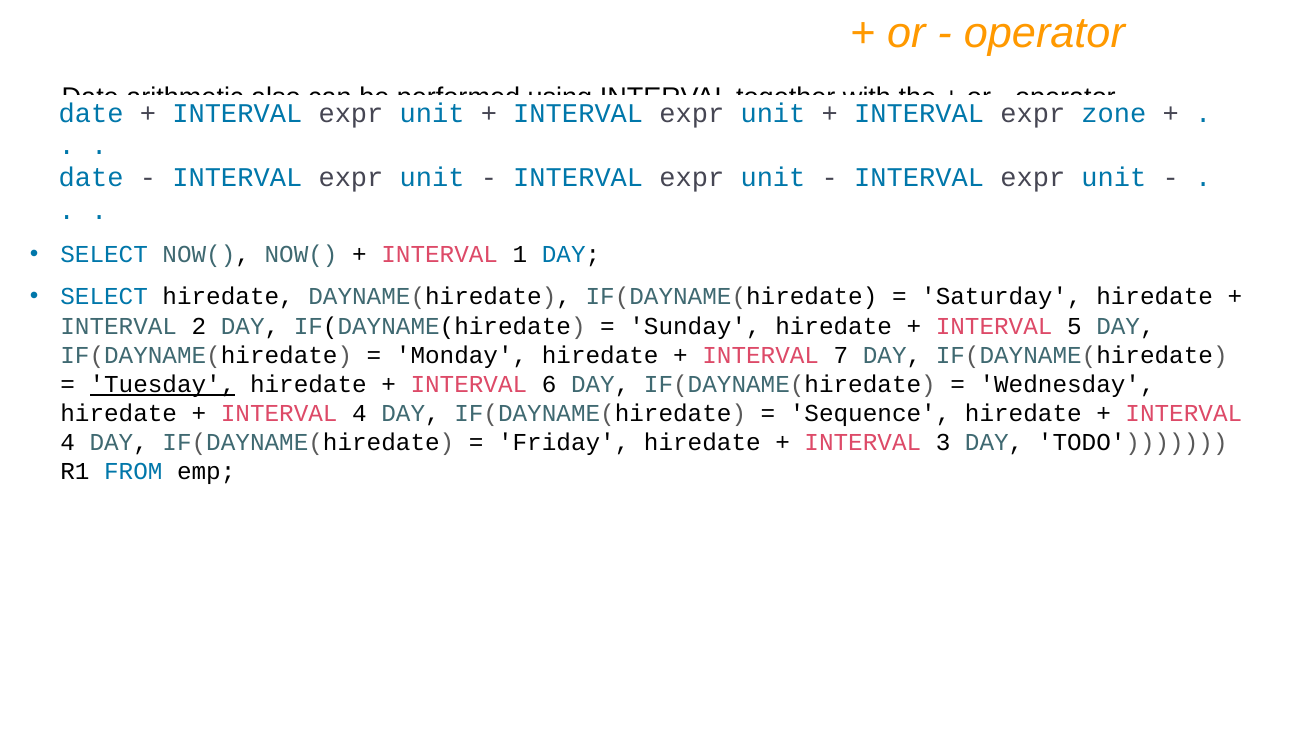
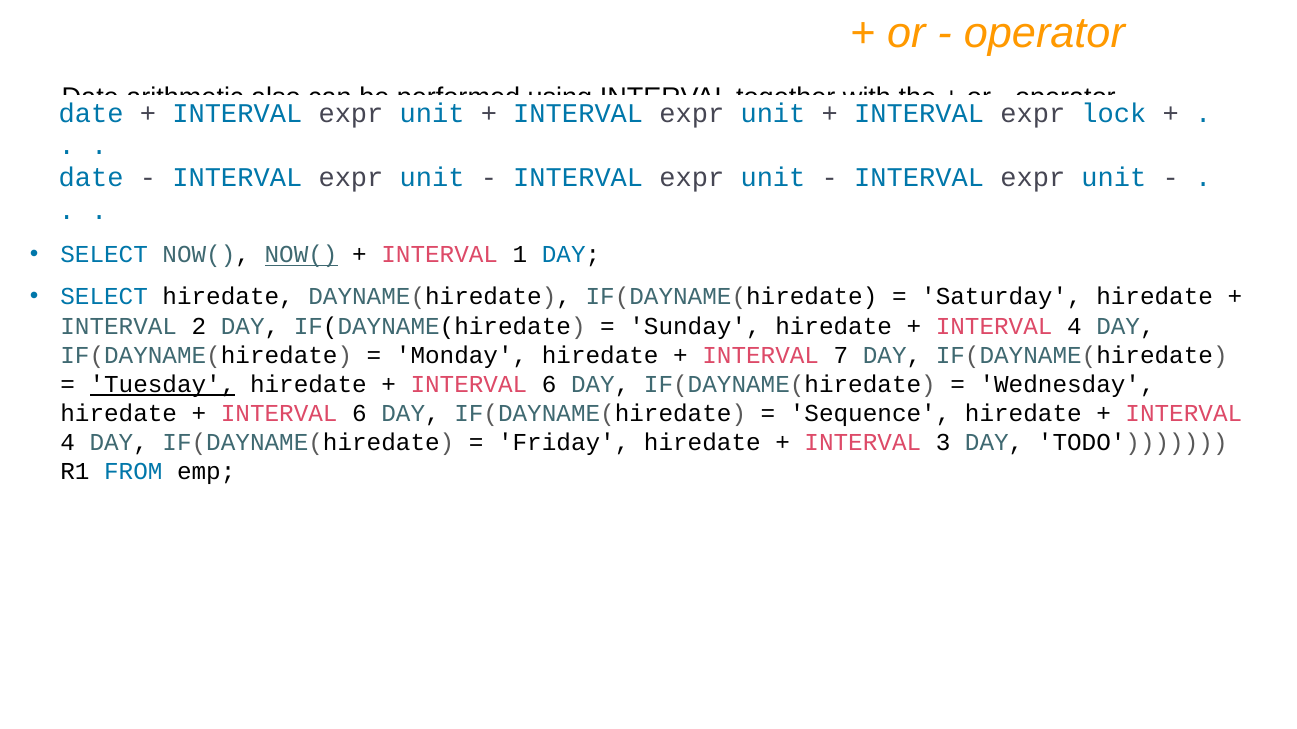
zone: zone -> lock
NOW( at (301, 255) underline: none -> present
5 at (1074, 326): 5 -> 4
4 at (359, 414): 4 -> 6
